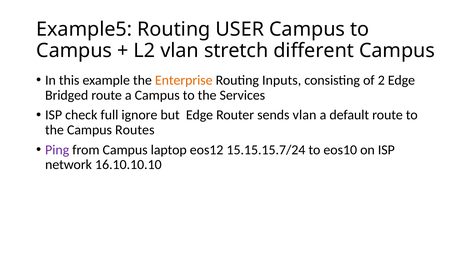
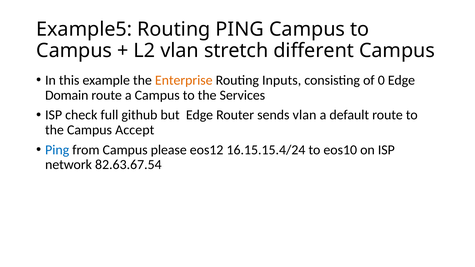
Routing USER: USER -> PING
2: 2 -> 0
Bridged: Bridged -> Domain
ignore: ignore -> github
Routes: Routes -> Accept
Ping at (57, 150) colour: purple -> blue
laptop: laptop -> please
15.15.15.7/24: 15.15.15.7/24 -> 16.15.15.4/24
16.10.10.10: 16.10.10.10 -> 82.63.67.54
